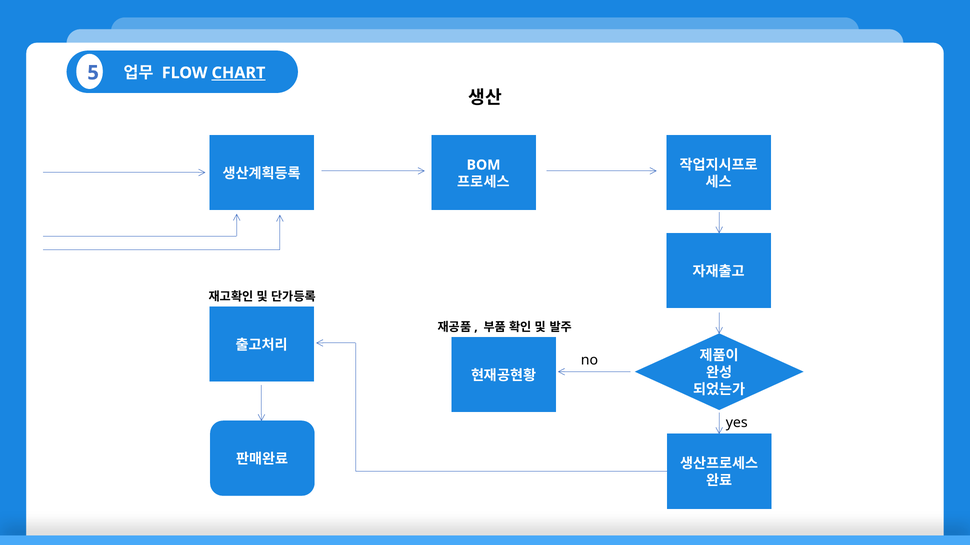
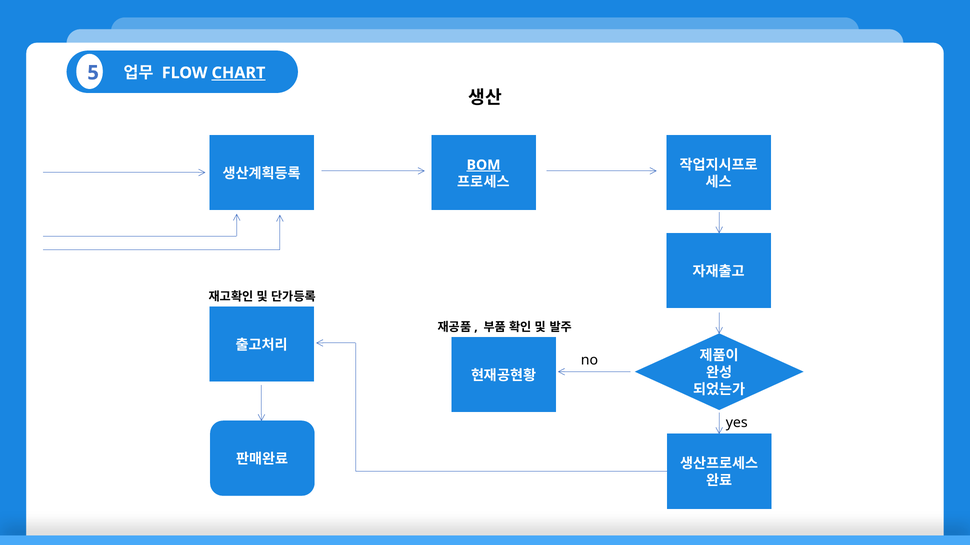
BOM underline: none -> present
